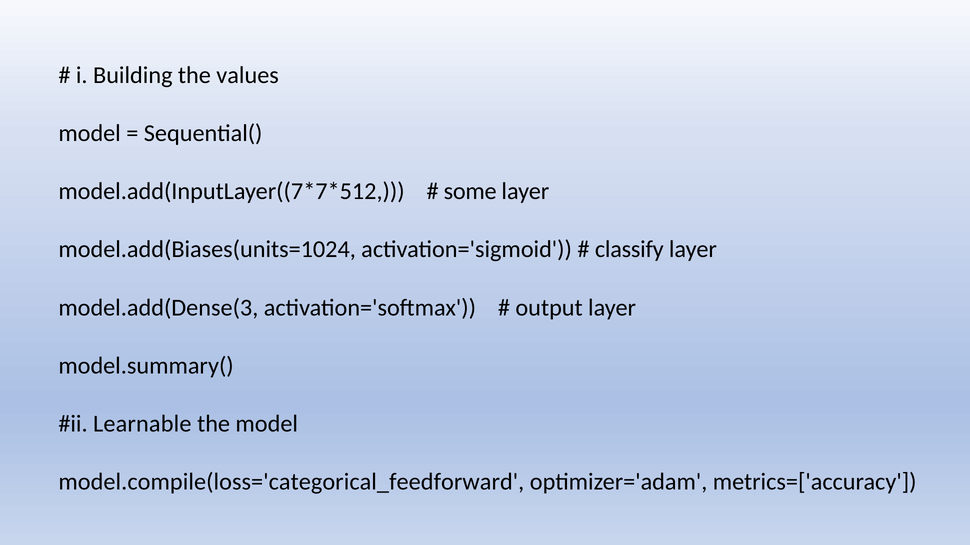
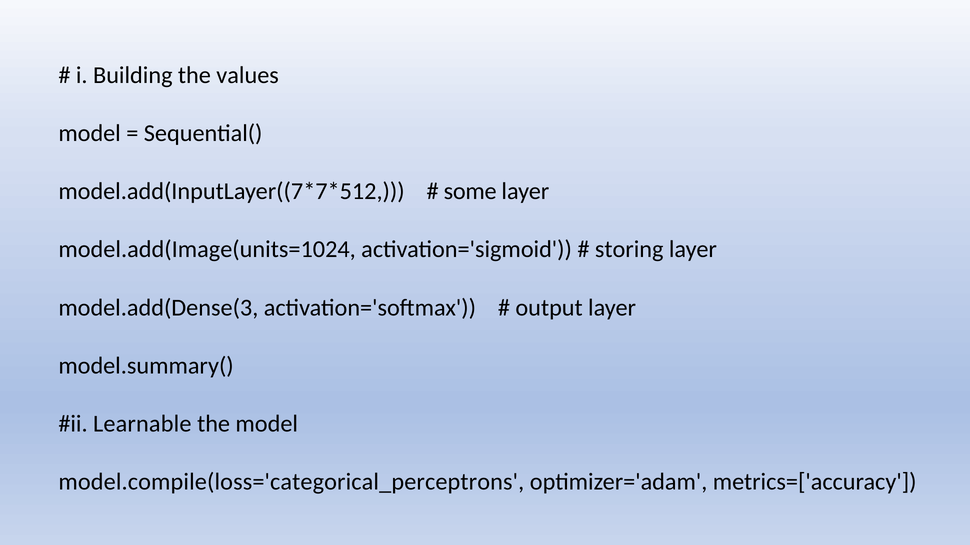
model.add(Biases(units=1024: model.add(Biases(units=1024 -> model.add(Image(units=1024
classify: classify -> storing
model.compile(loss='categorical_feedforward: model.compile(loss='categorical_feedforward -> model.compile(loss='categorical_perceptrons
